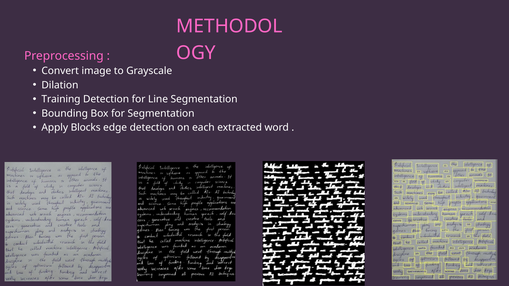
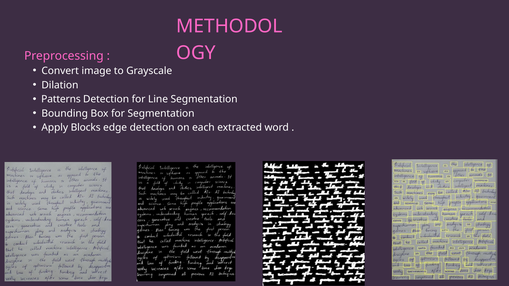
Training: Training -> Patterns
